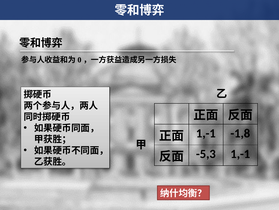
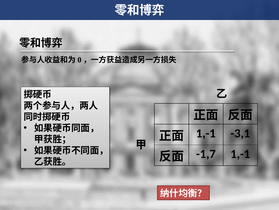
-1,8: -1,8 -> -3,1
-5,3: -5,3 -> -1,7
